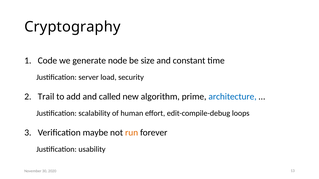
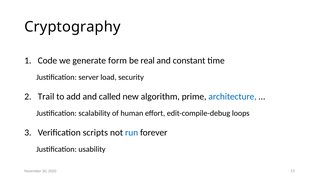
node: node -> form
size: size -> real
maybe: maybe -> scripts
run colour: orange -> blue
